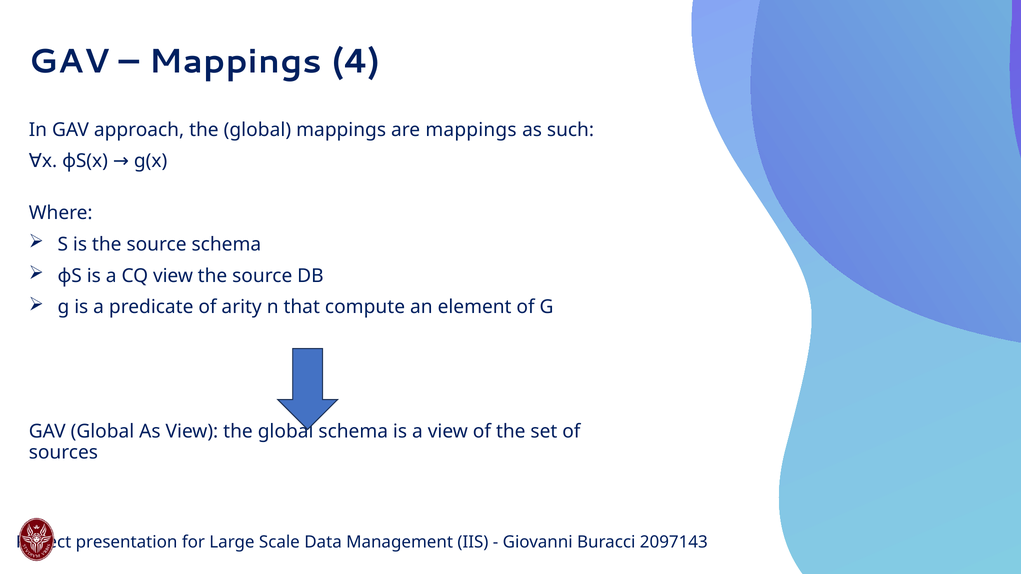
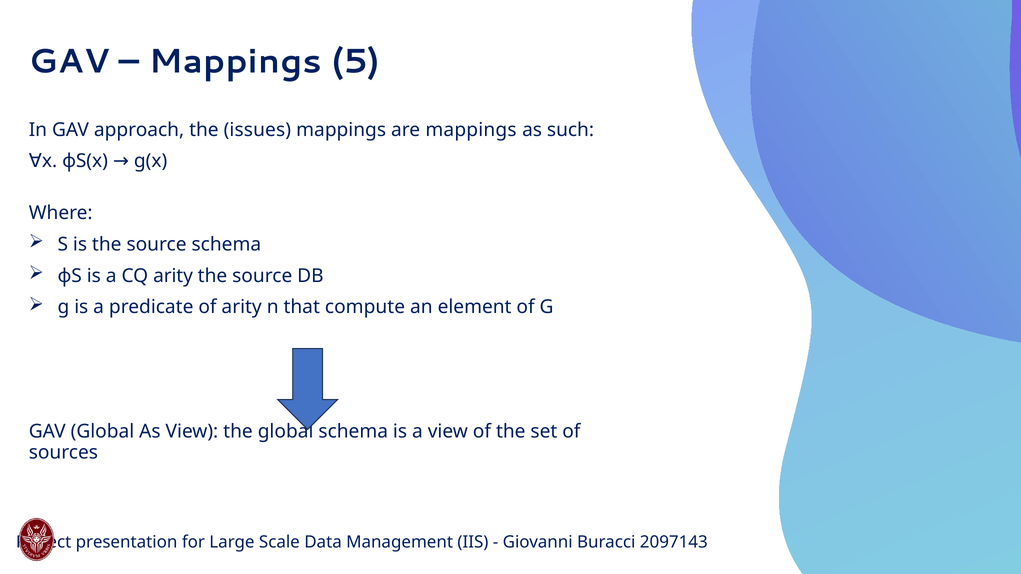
4: 4 -> 5
approach the global: global -> issues
CQ view: view -> arity
